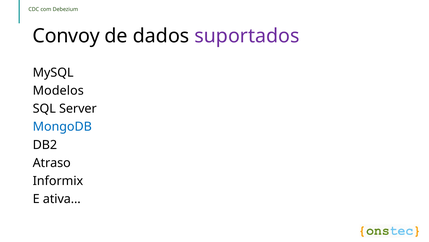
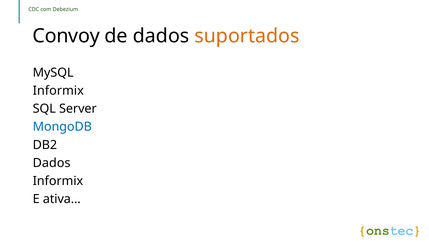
suportados colour: purple -> orange
Modelos at (58, 91): Modelos -> Informix
Atraso at (52, 162): Atraso -> Dados
